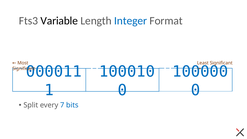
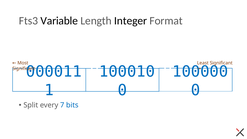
Integer colour: blue -> black
